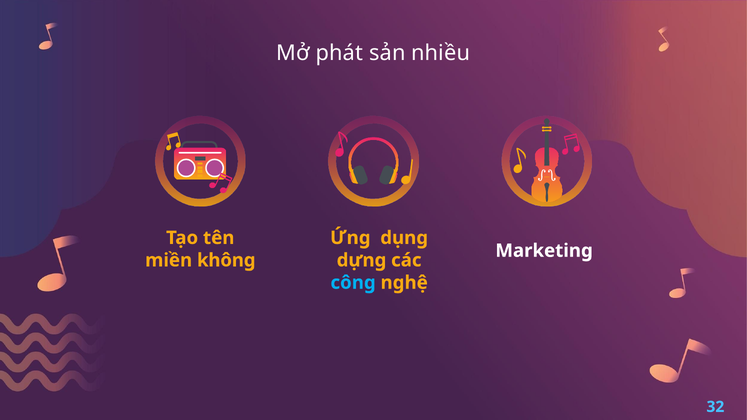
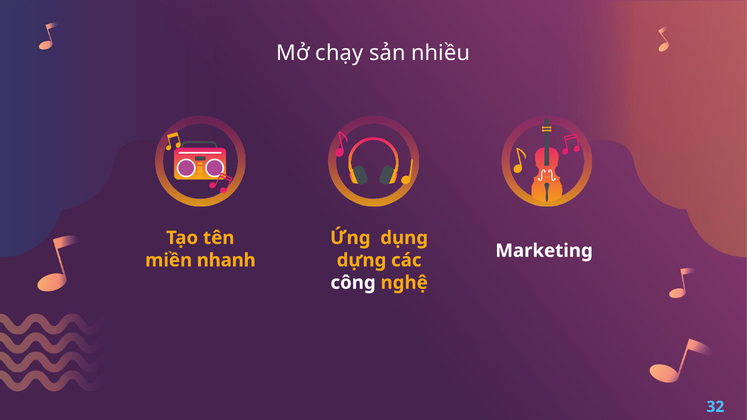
phát: phát -> chạy
không: không -> nhanh
công colour: light blue -> white
